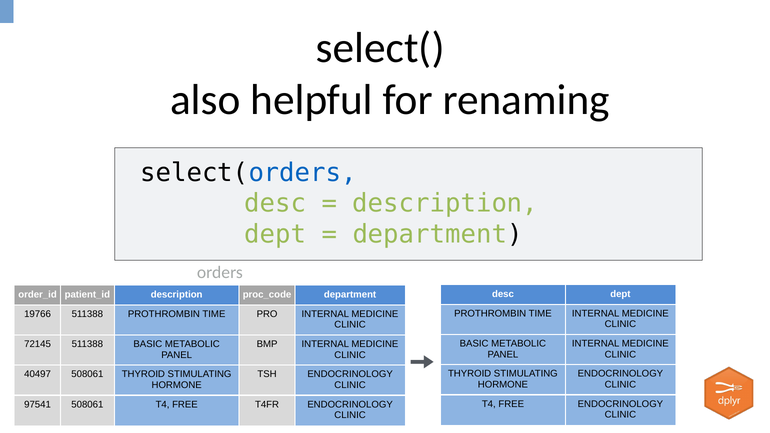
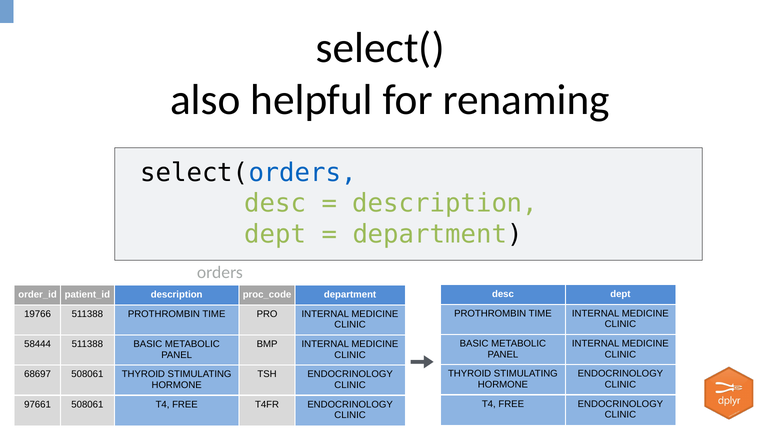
72145: 72145 -> 58444
40497: 40497 -> 68697
97541: 97541 -> 97661
